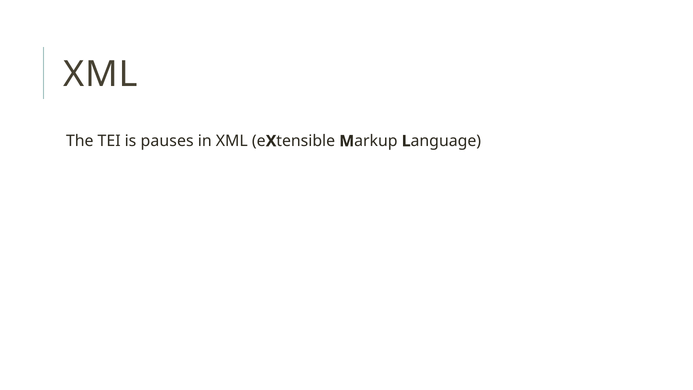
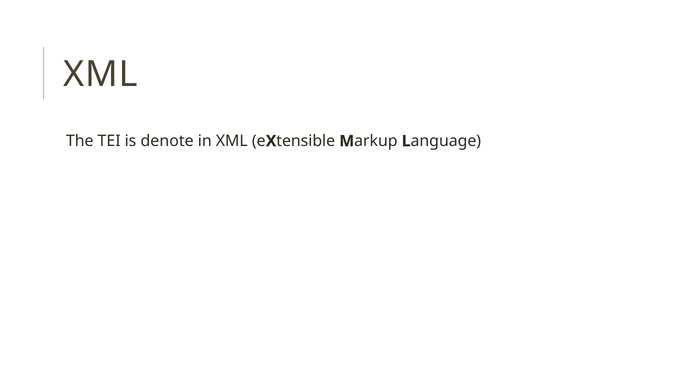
pauses: pauses -> denote
